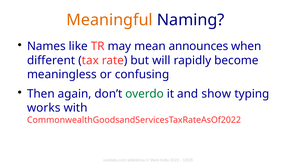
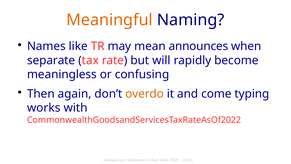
different: different -> separate
overdo colour: green -> orange
show: show -> come
